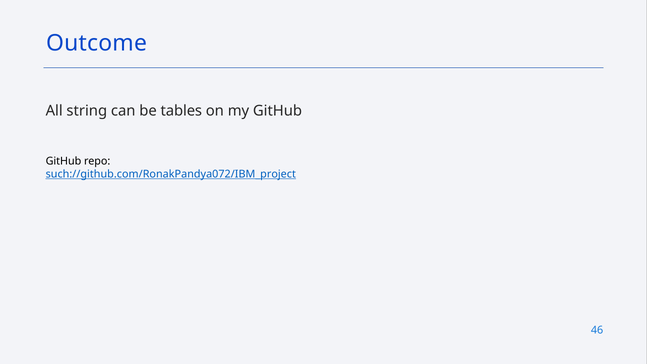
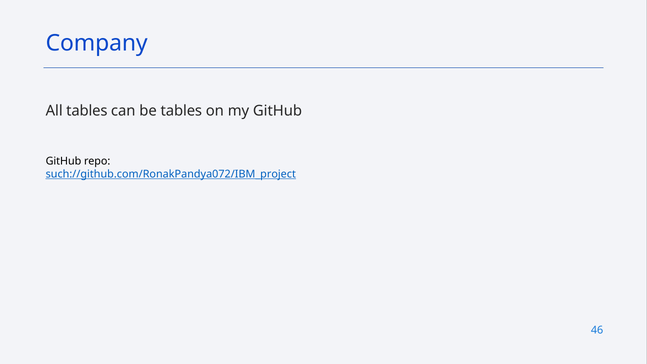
Outcome: Outcome -> Company
All string: string -> tables
